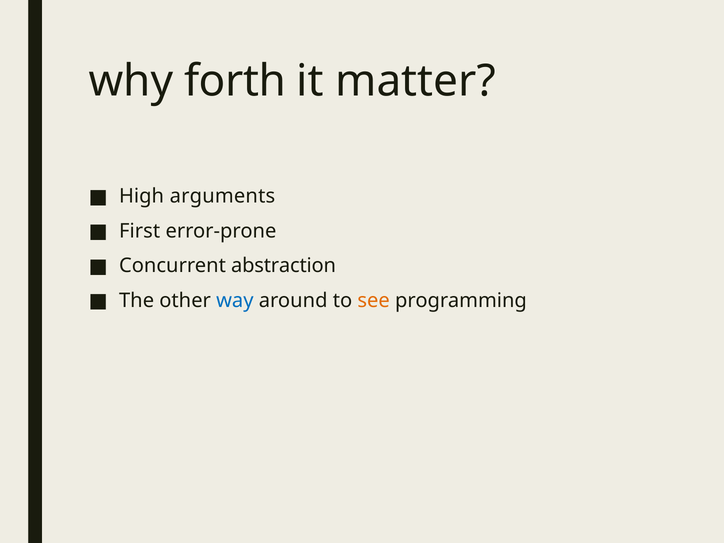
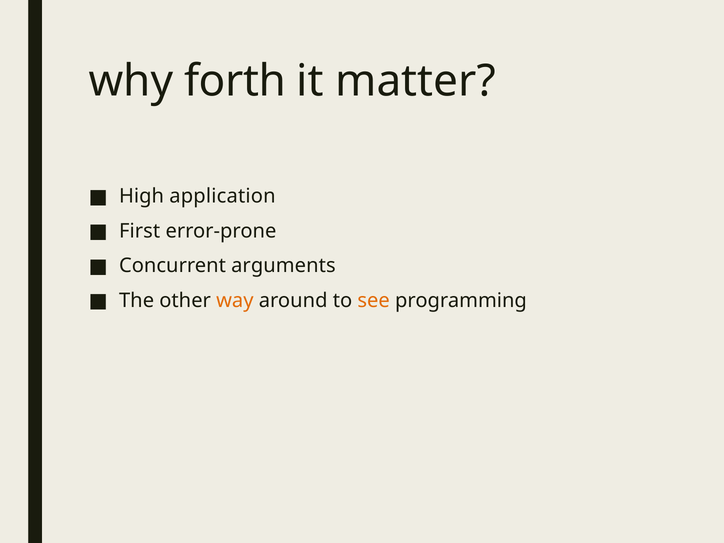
arguments: arguments -> application
abstraction: abstraction -> arguments
way colour: blue -> orange
